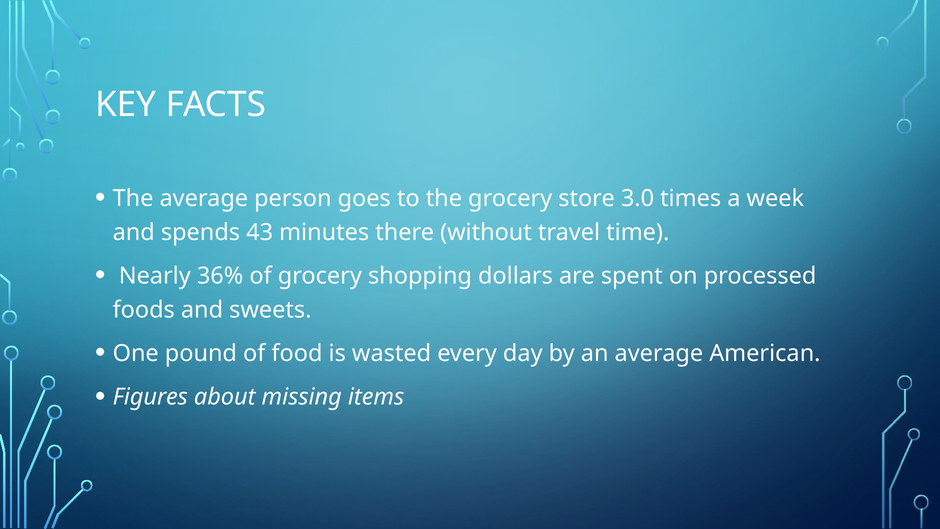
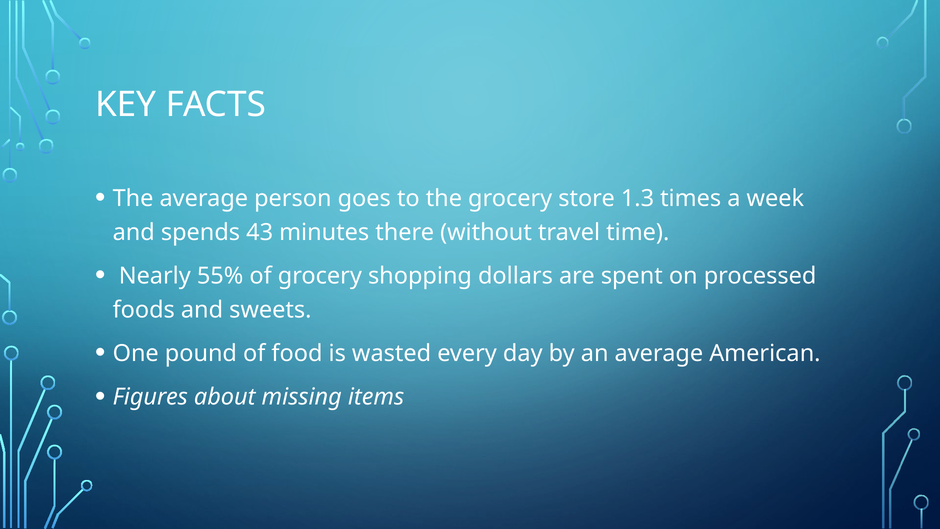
3.0: 3.0 -> 1.3
36%: 36% -> 55%
